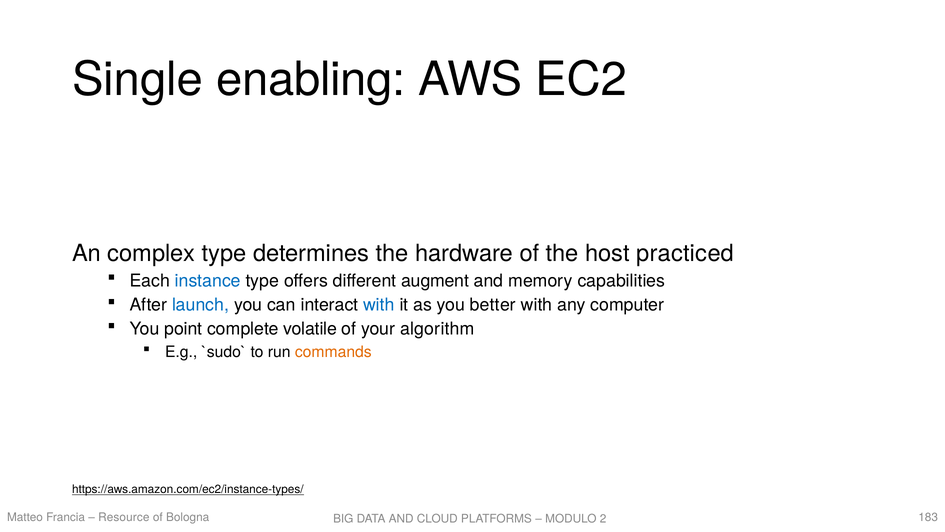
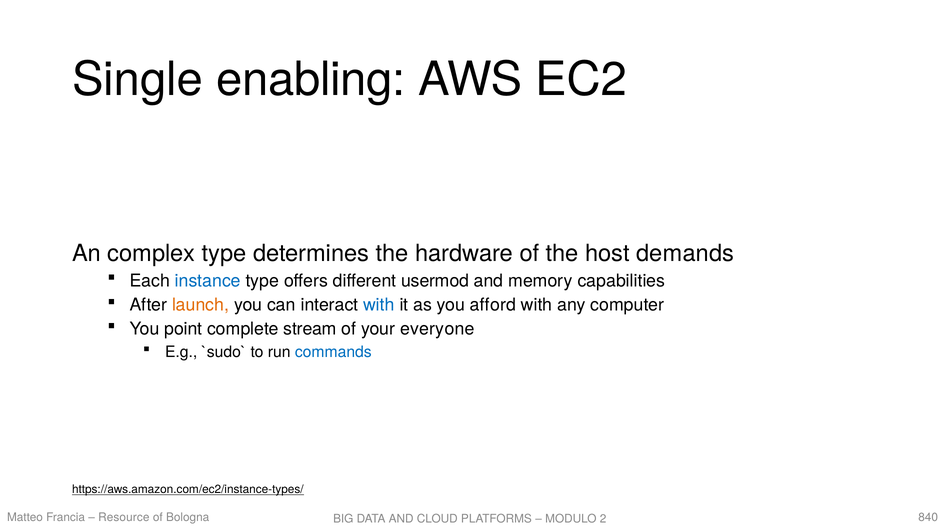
practiced: practiced -> demands
augment: augment -> usermod
launch colour: blue -> orange
better: better -> afford
volatile: volatile -> stream
algorithm: algorithm -> everyone
commands colour: orange -> blue
183: 183 -> 840
